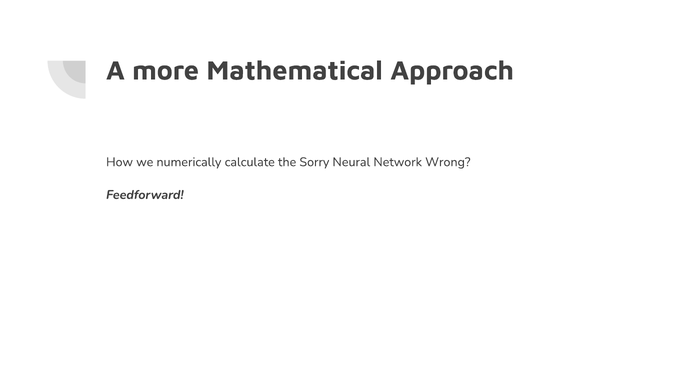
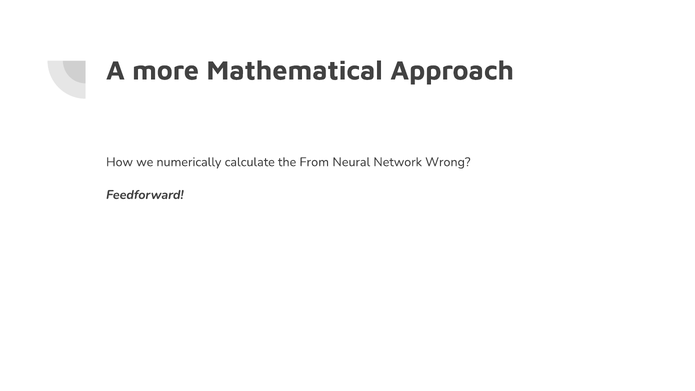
Sorry: Sorry -> From
